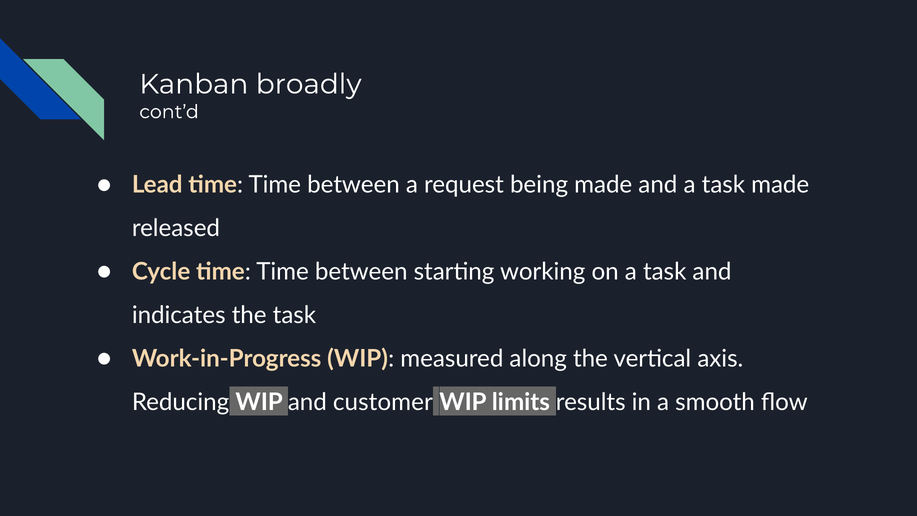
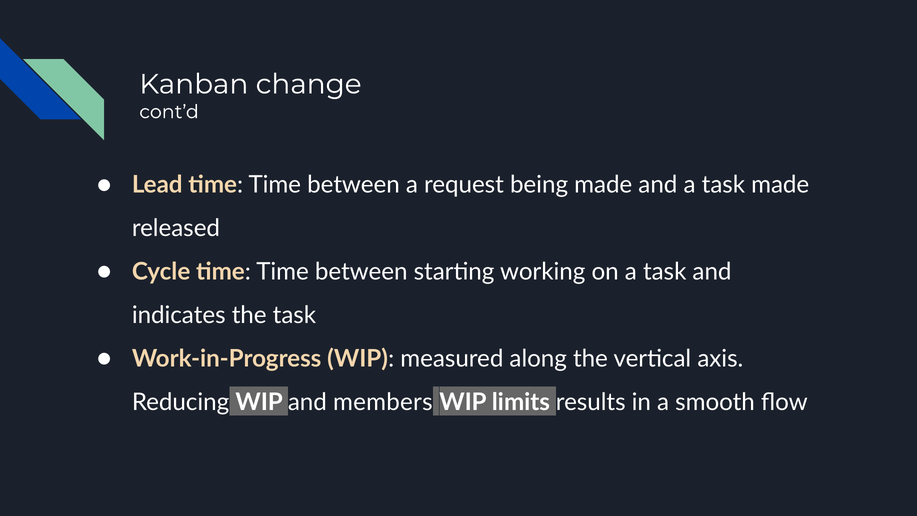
broadly: broadly -> change
customer: customer -> members
